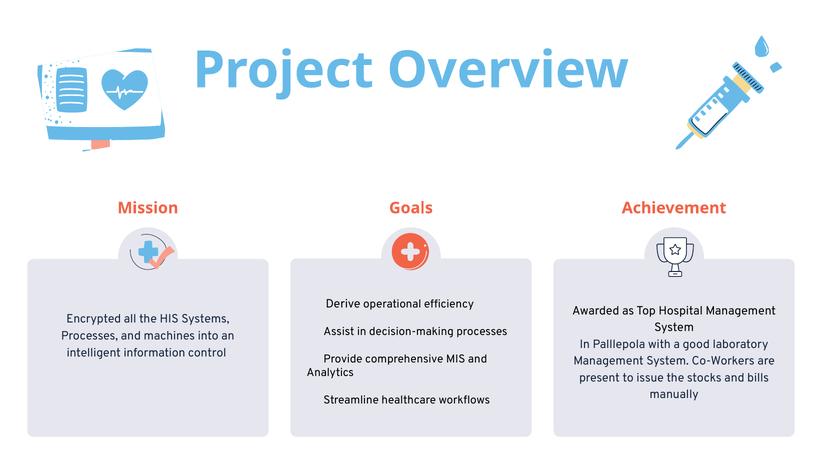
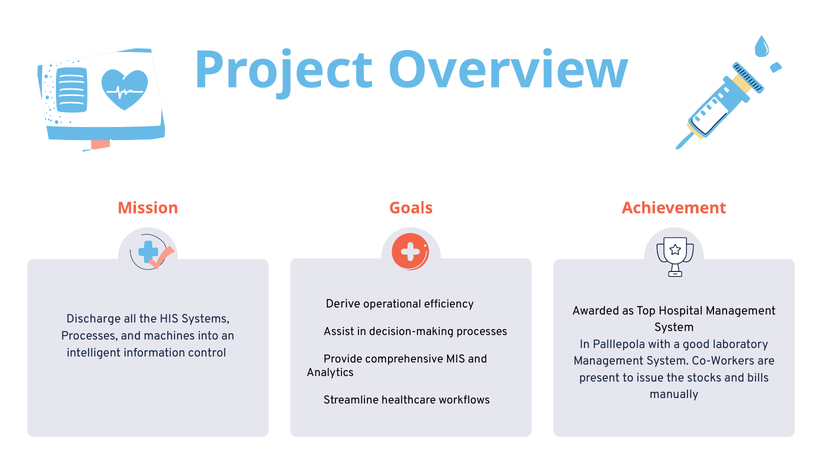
Encrypted: Encrypted -> Discharge
